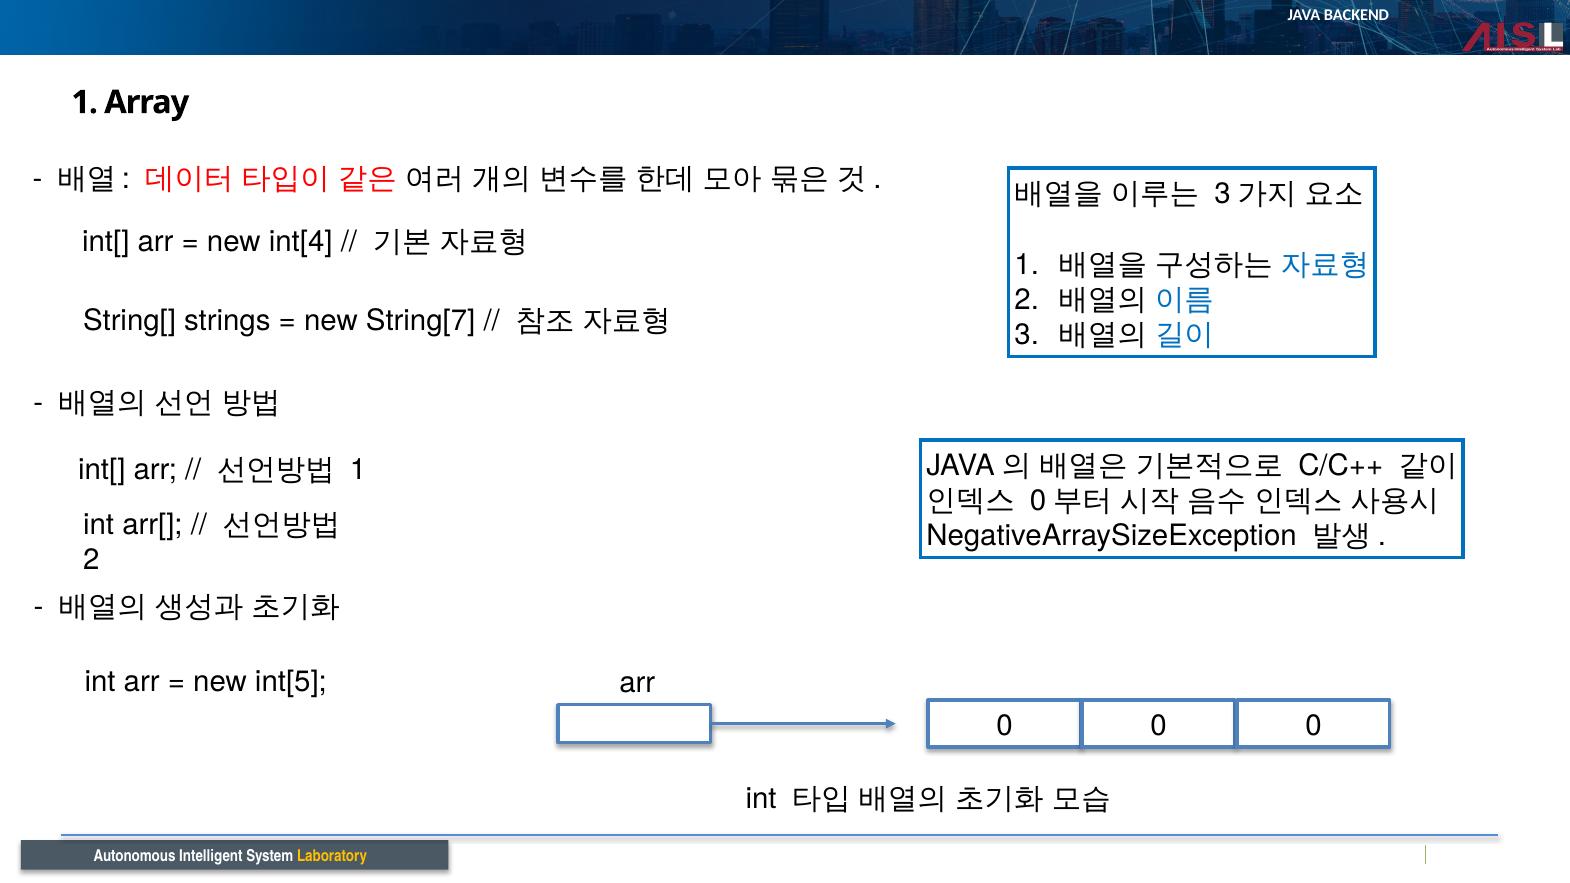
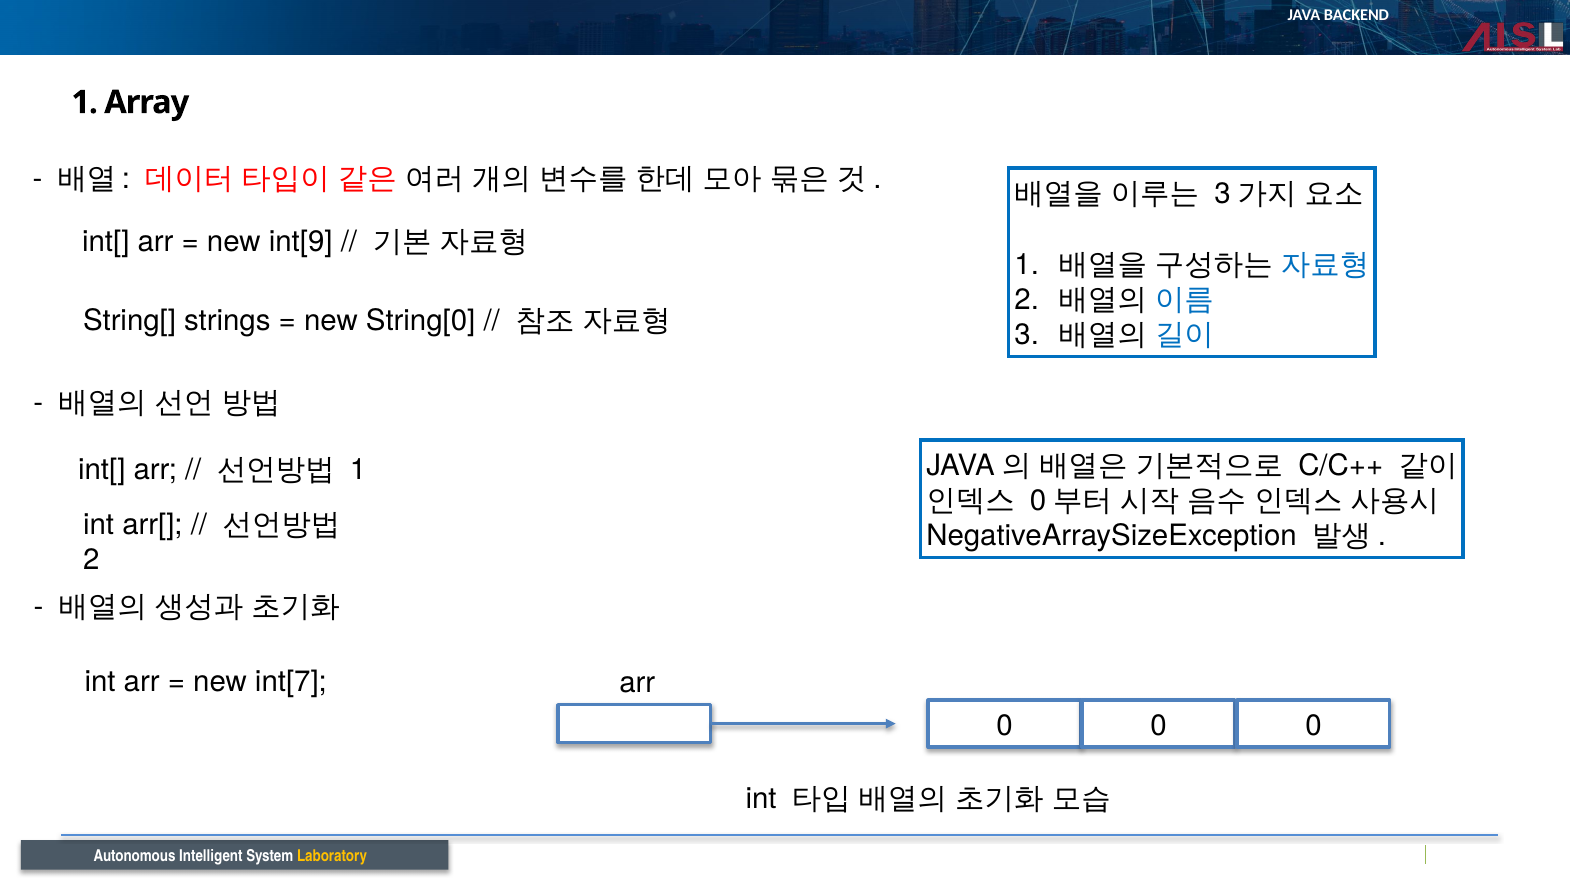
int[4: int[4 -> int[9
String[7: String[7 -> String[0
int[5: int[5 -> int[7
